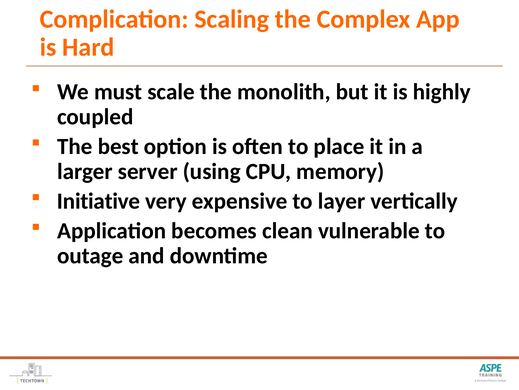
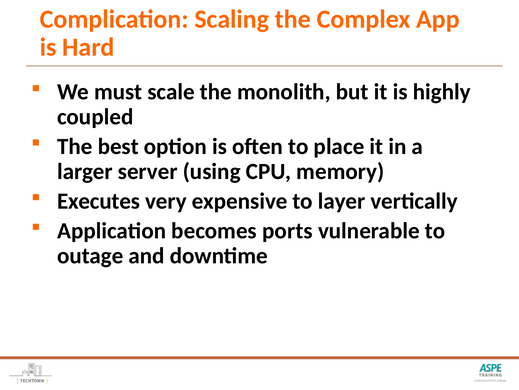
Initiative: Initiative -> Executes
clean: clean -> ports
